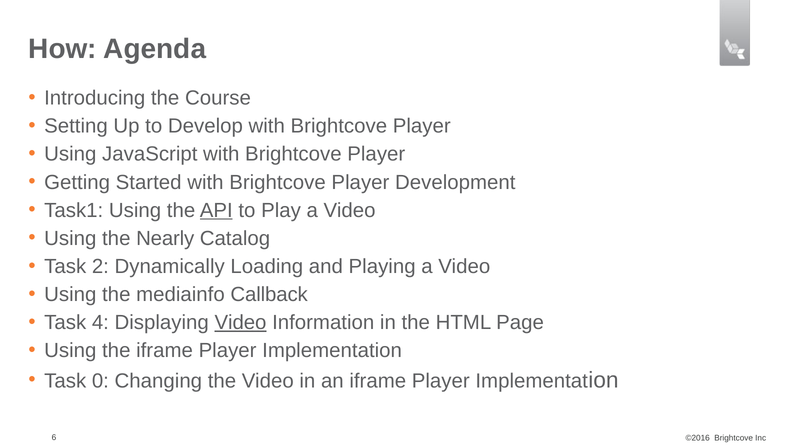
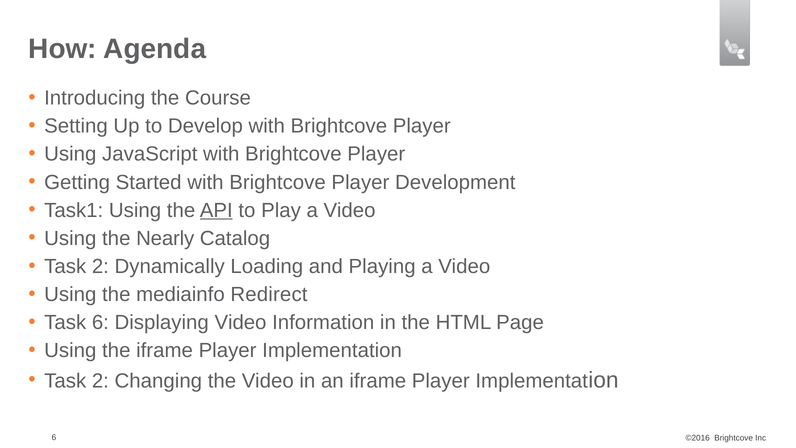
Callback: Callback -> Redirect
Task 4: 4 -> 6
Video at (241, 322) underline: present -> none
0 at (100, 381): 0 -> 2
